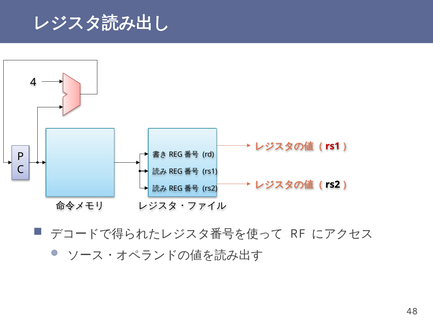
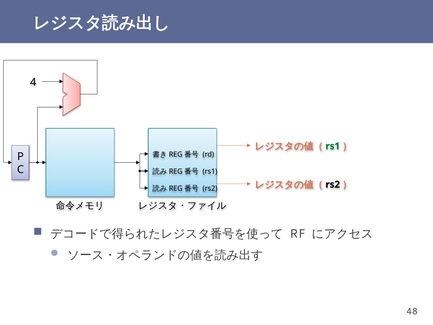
rs1 at (333, 146) colour: red -> green
